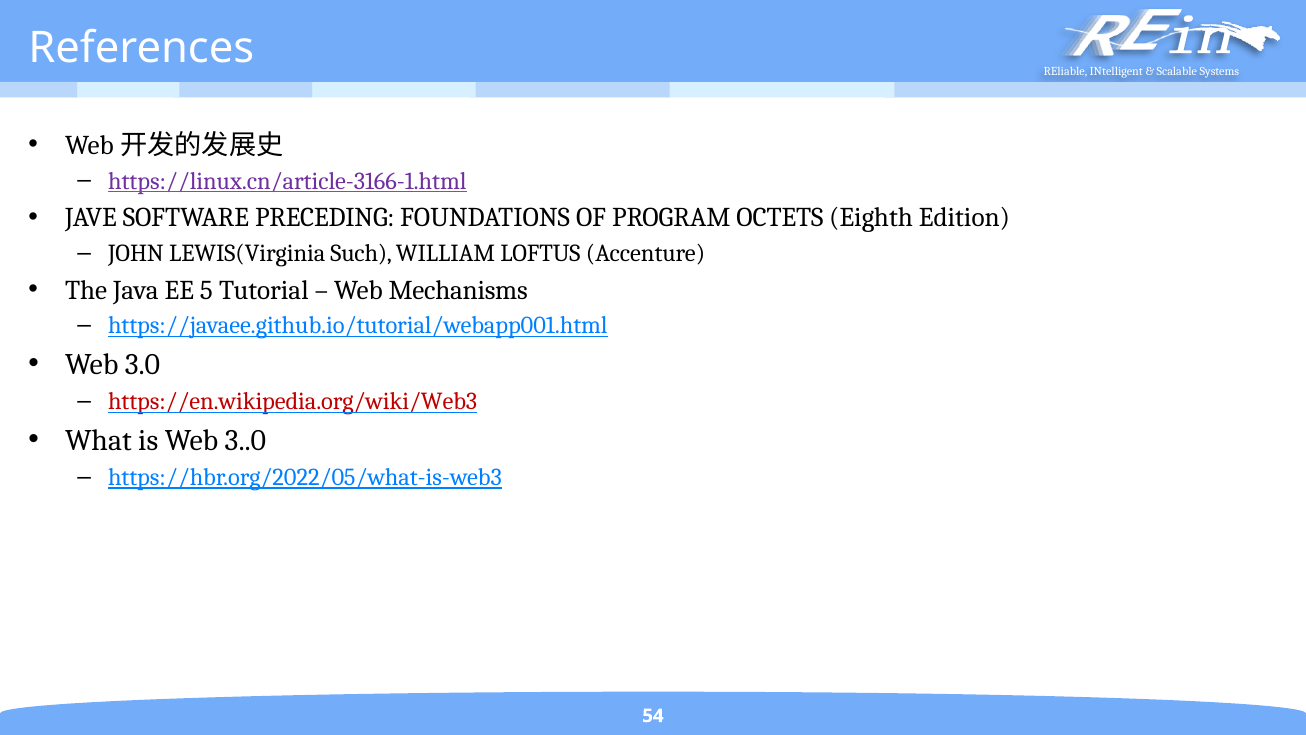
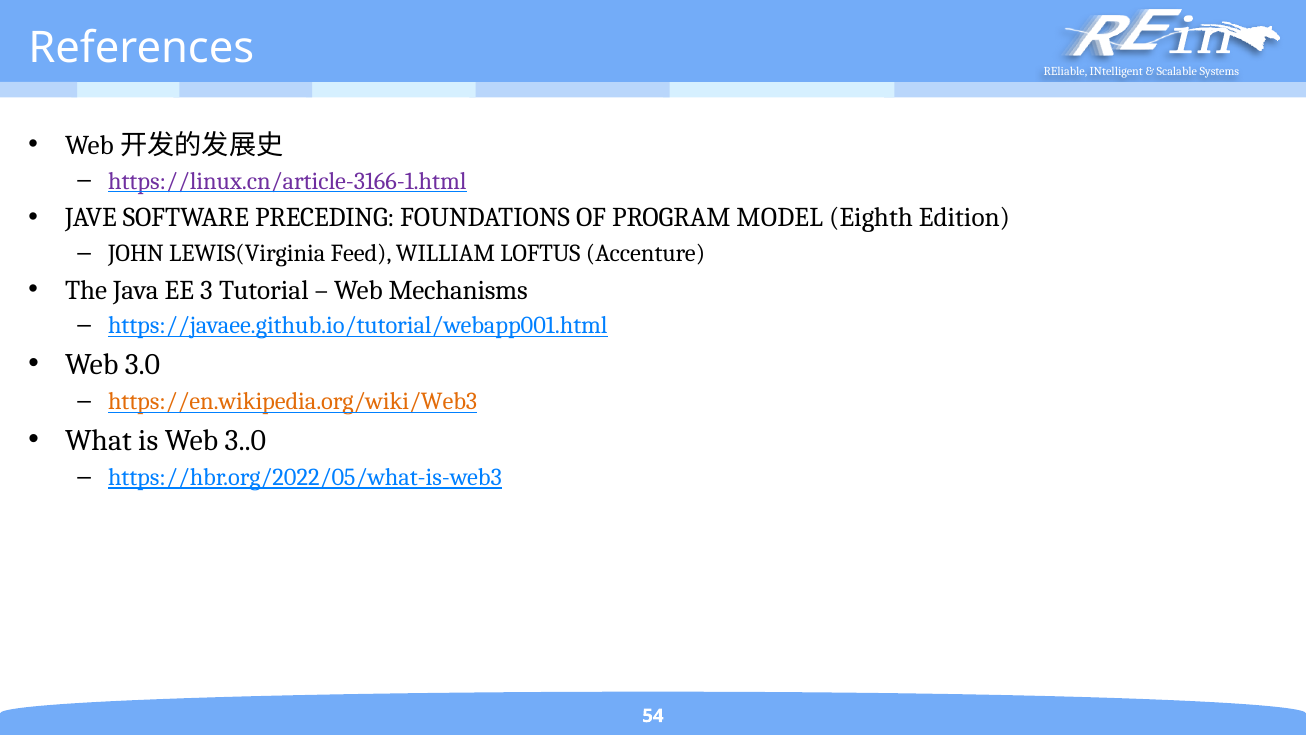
OCTETS: OCTETS -> MODEL
Such: Such -> Feed
5: 5 -> 3
https://en.wikipedia.org/wiki/Web3 colour: red -> orange
